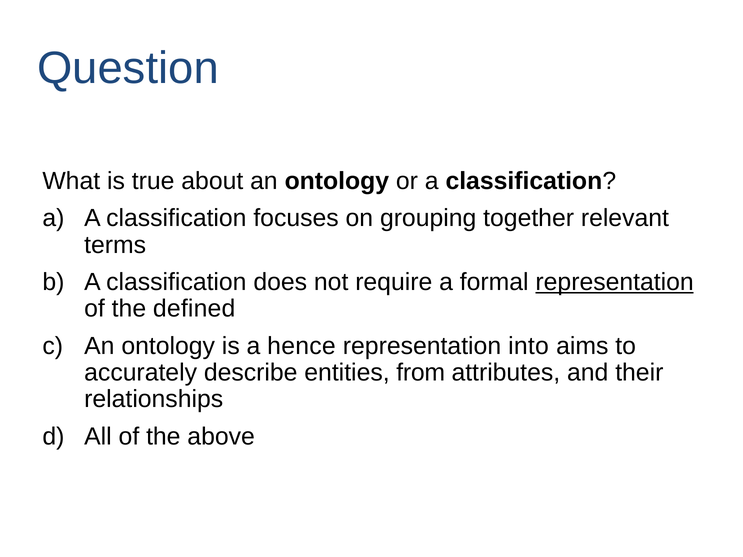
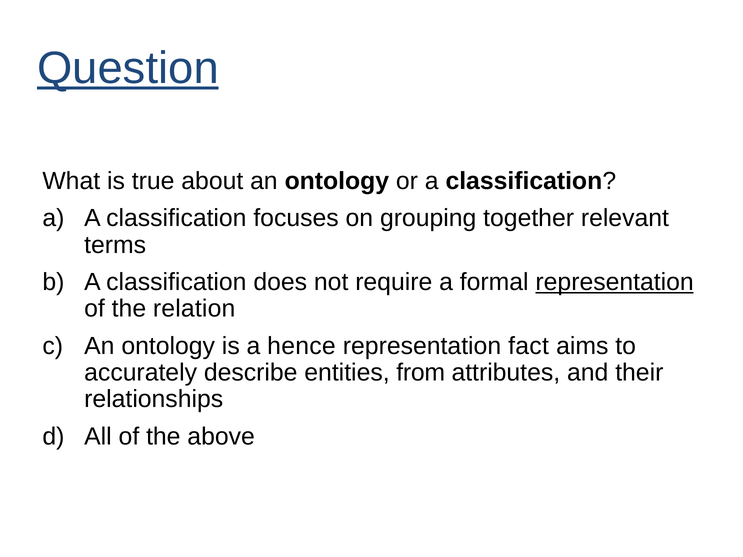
Question underline: none -> present
defined: defined -> relation
into: into -> fact
